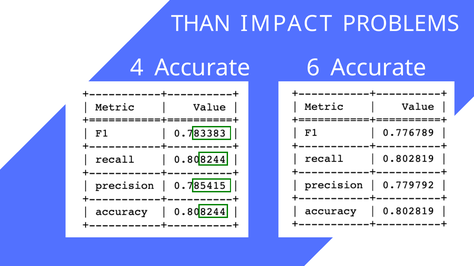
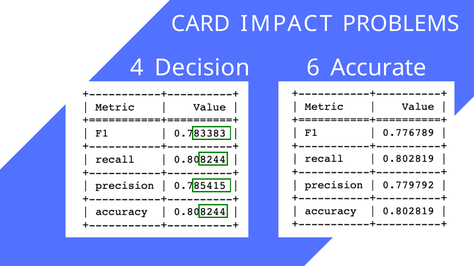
THAN: THAN -> CARD
4 Accurate: Accurate -> Decision
